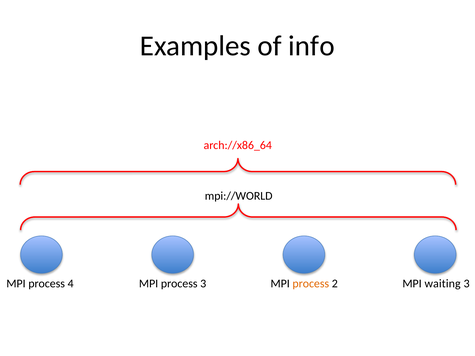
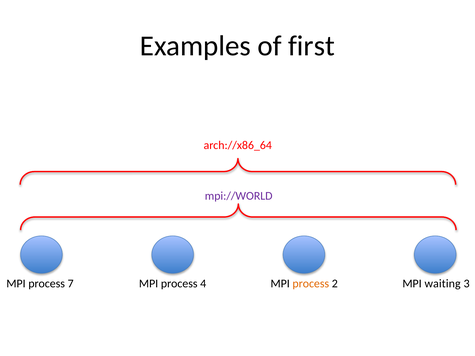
info: info -> first
mpi://WORLD colour: black -> purple
4: 4 -> 7
process 3: 3 -> 4
